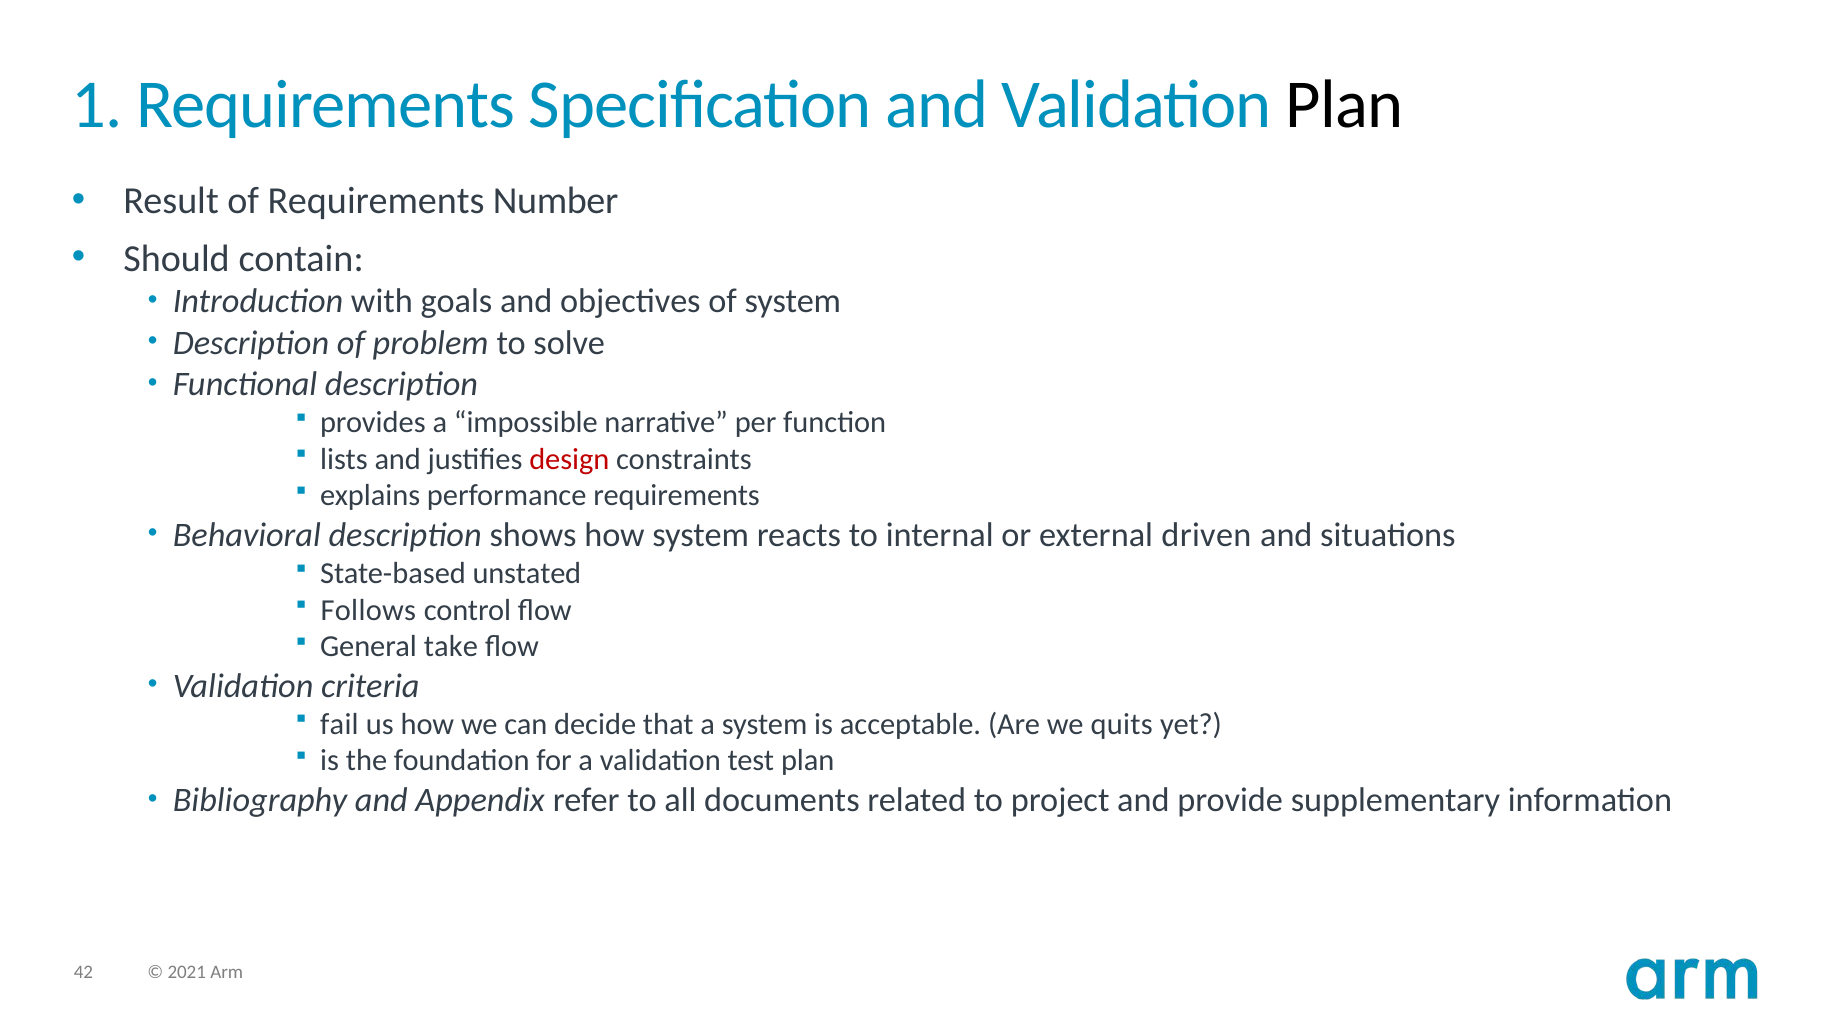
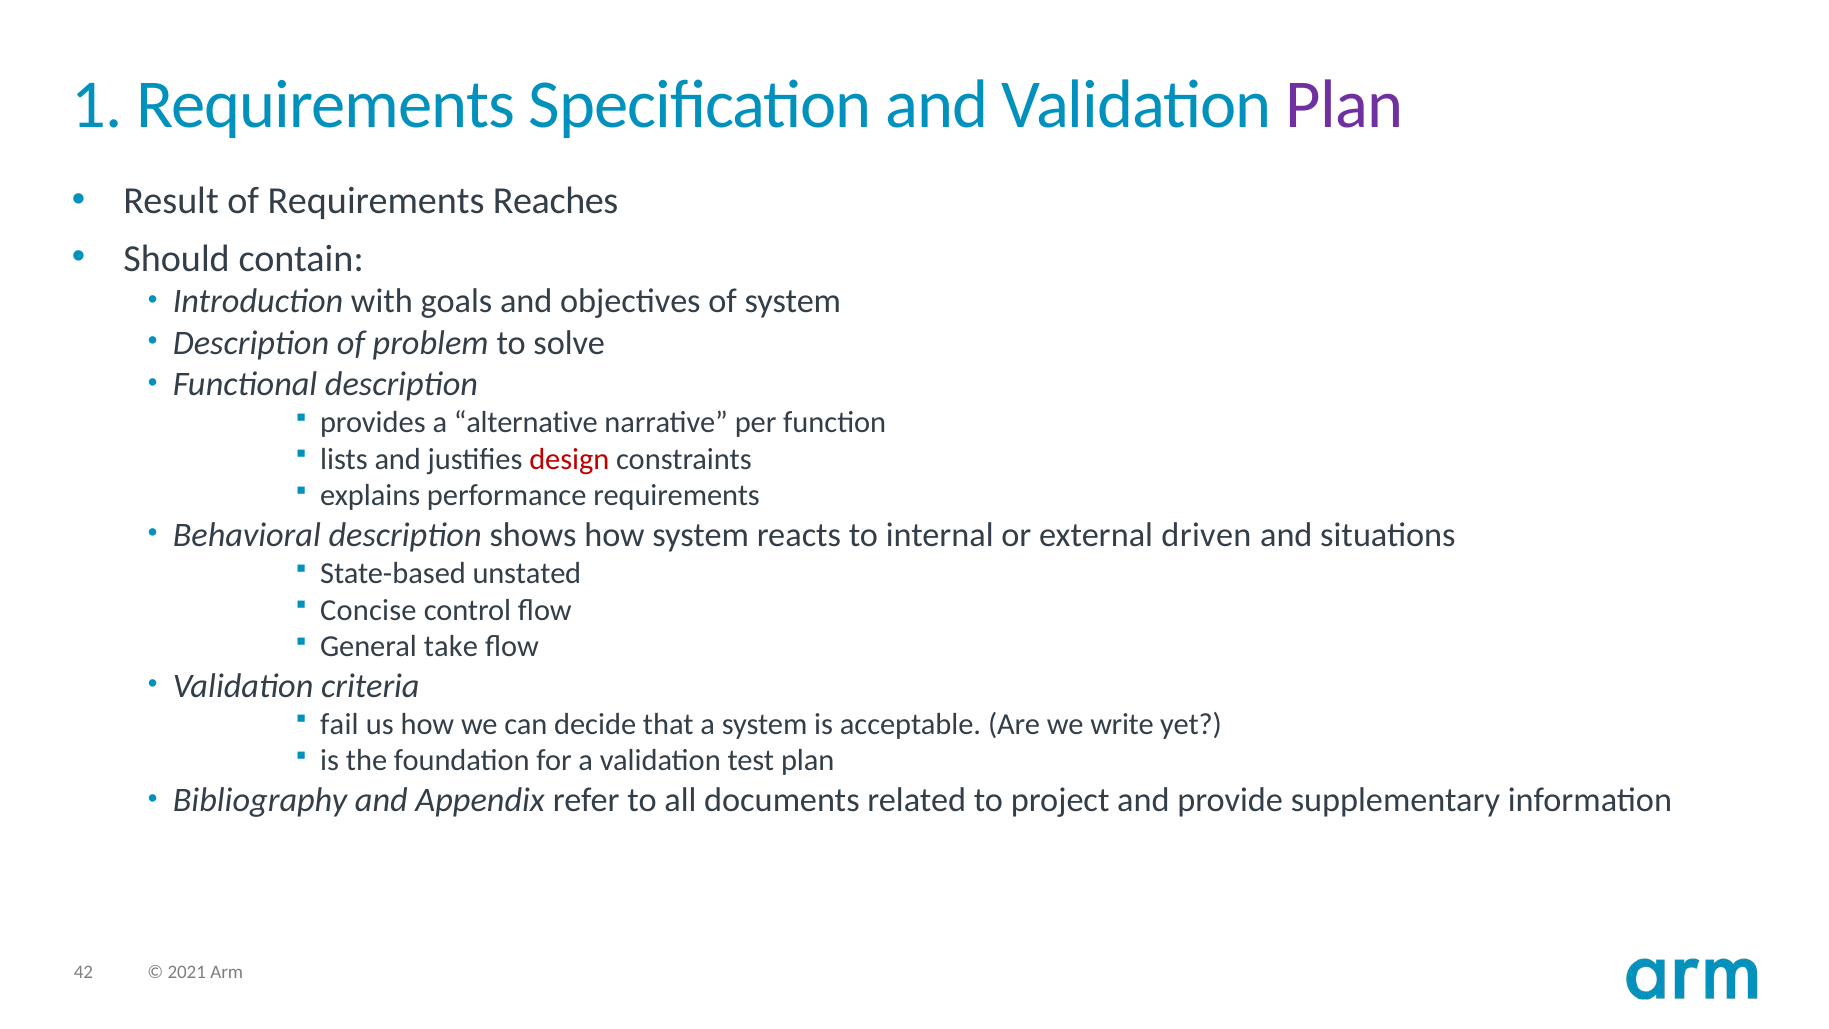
Plan at (1344, 105) colour: black -> purple
Number: Number -> Reaches
impossible: impossible -> alternative
Follows: Follows -> Concise
quits: quits -> write
